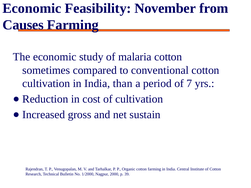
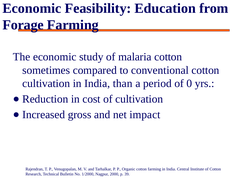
November: November -> Education
Causes: Causes -> Forage
7: 7 -> 0
sustain: sustain -> impact
